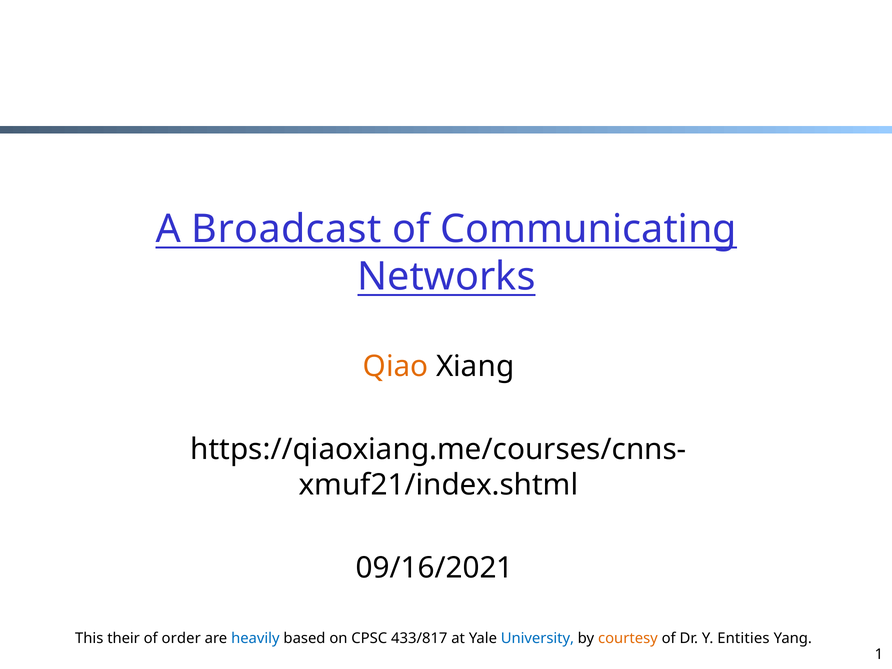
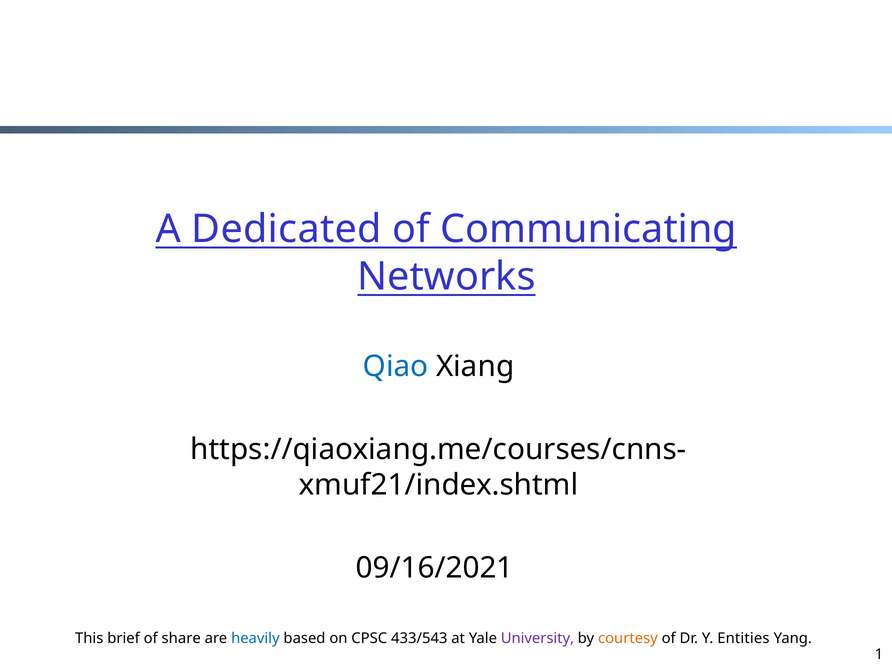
Broadcast: Broadcast -> Dedicated
Qiao colour: orange -> blue
their: their -> brief
order: order -> share
433/817: 433/817 -> 433/543
University colour: blue -> purple
